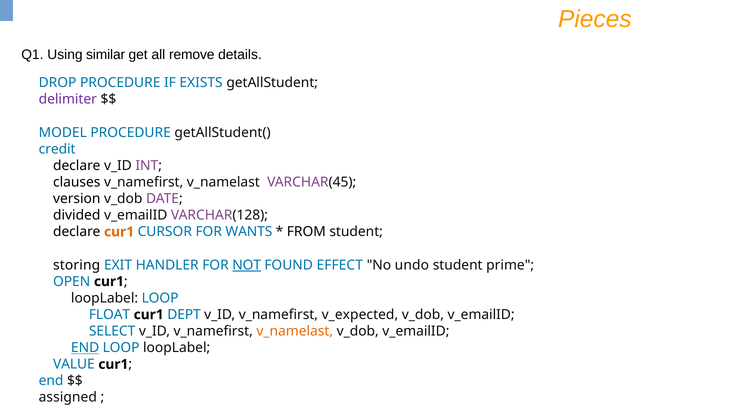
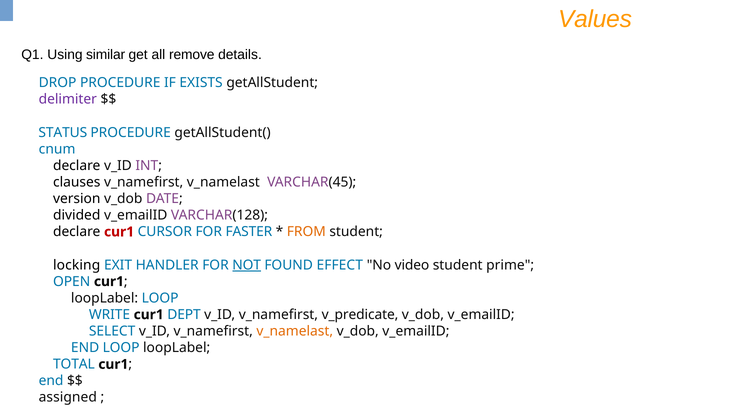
Pieces: Pieces -> Values
MODEL: MODEL -> STATUS
credit: credit -> cnum
cur1 at (119, 232) colour: orange -> red
WANTS: WANTS -> FASTER
FROM colour: black -> orange
storing: storing -> locking
undo: undo -> video
FLOAT: FLOAT -> WRITE
v_expected: v_expected -> v_predicate
END at (85, 348) underline: present -> none
VALUE: VALUE -> TOTAL
